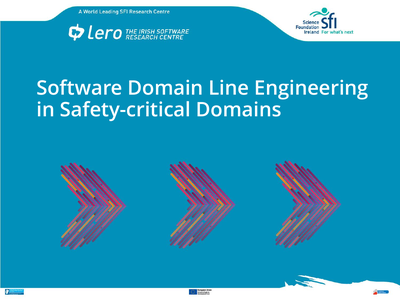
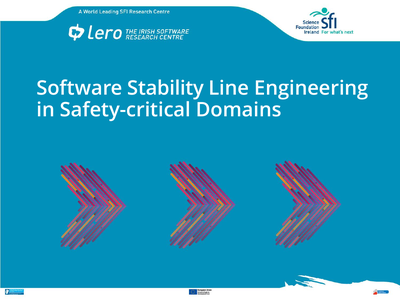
Domain: Domain -> Stability
